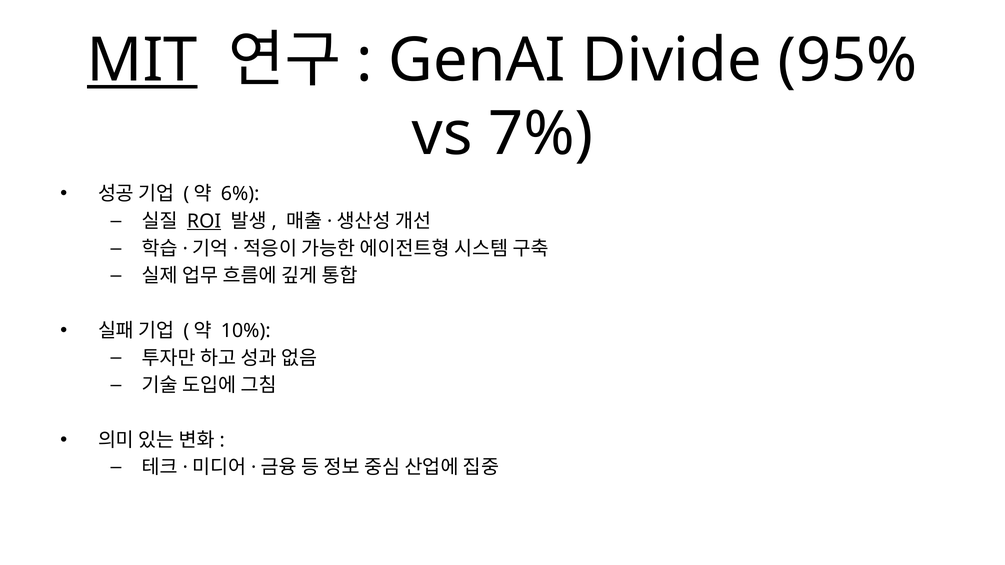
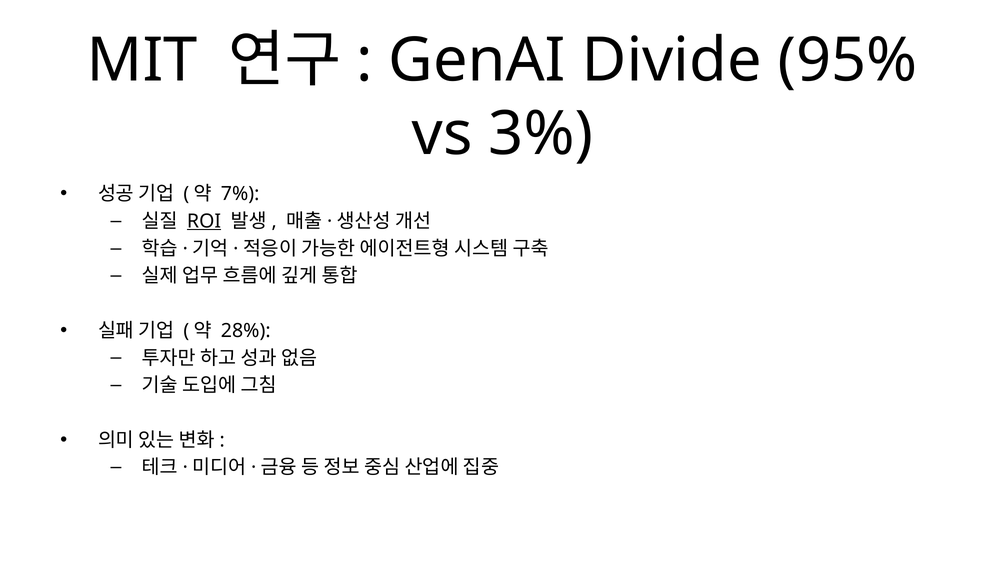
MIT underline: present -> none
7%: 7% -> 3%
6%: 6% -> 7%
10%: 10% -> 28%
